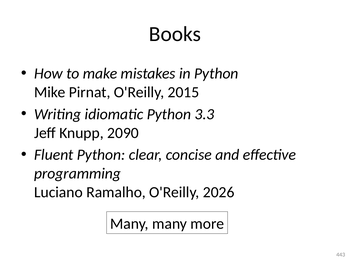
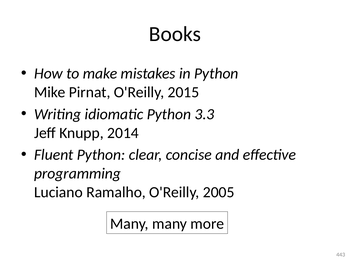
2090: 2090 -> 2014
2026: 2026 -> 2005
